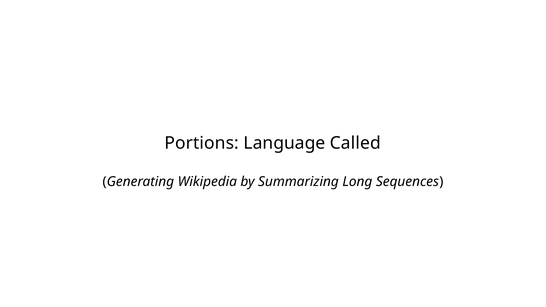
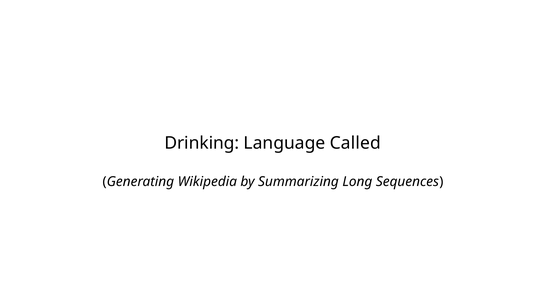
Portions: Portions -> Drinking
